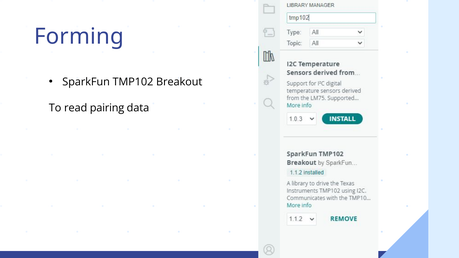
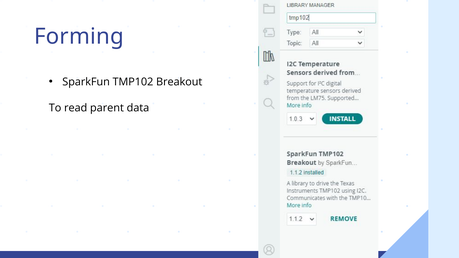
pairing: pairing -> parent
